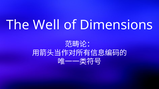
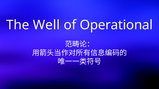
Dimensions: Dimensions -> Operational
